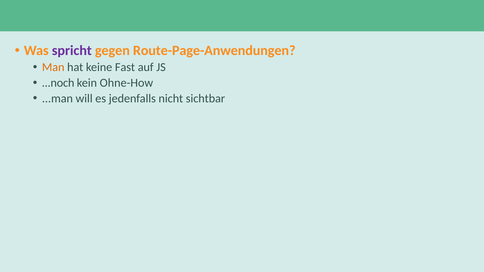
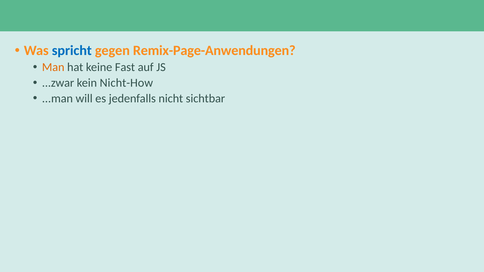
spricht colour: purple -> blue
Route-Page-Anwendungen: Route-Page-Anwendungen -> Remix-Page-Anwendungen
...noch: ...noch -> ...zwar
Ohne-How: Ohne-How -> Nicht-How
